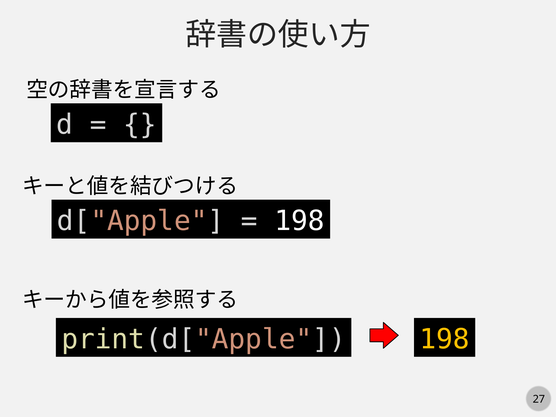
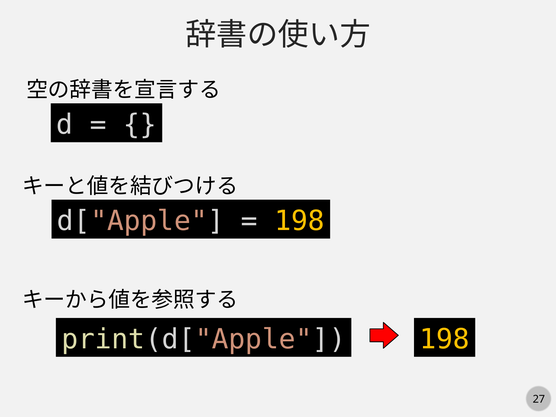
198 at (300, 221) colour: white -> yellow
